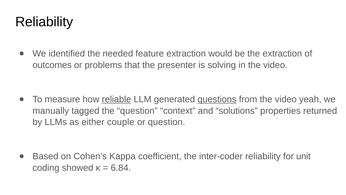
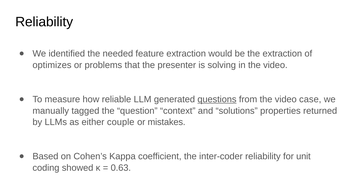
outcomes: outcomes -> optimizes
reliable underline: present -> none
yeah: yeah -> case
or question: question -> mistakes
6.84: 6.84 -> 0.63
